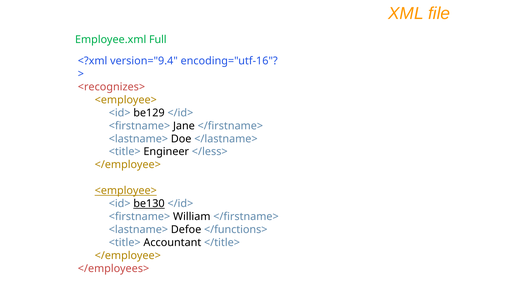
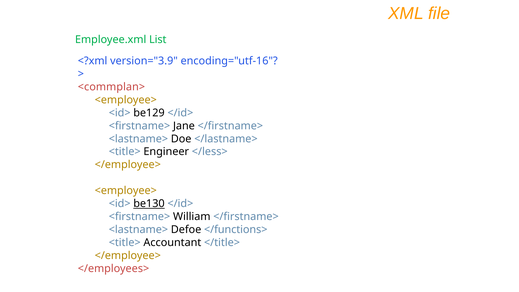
Full: Full -> List
version="9.4: version="9.4 -> version="3.9
<recognizes>: <recognizes> -> <commplan>
<employee> at (126, 191) underline: present -> none
